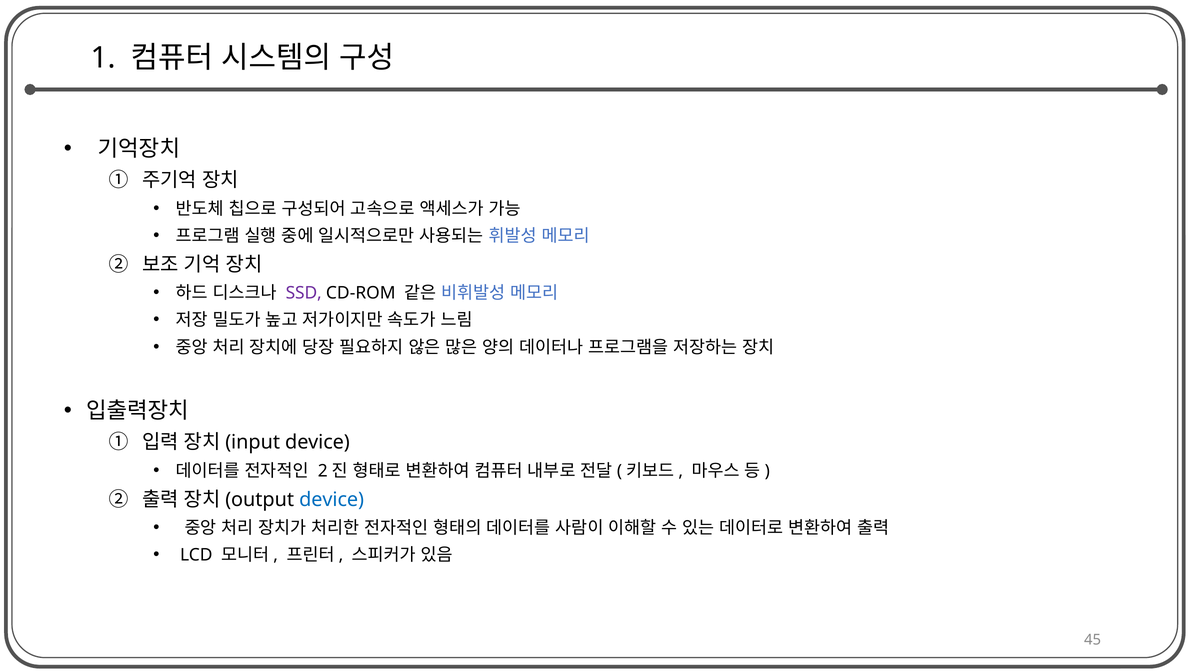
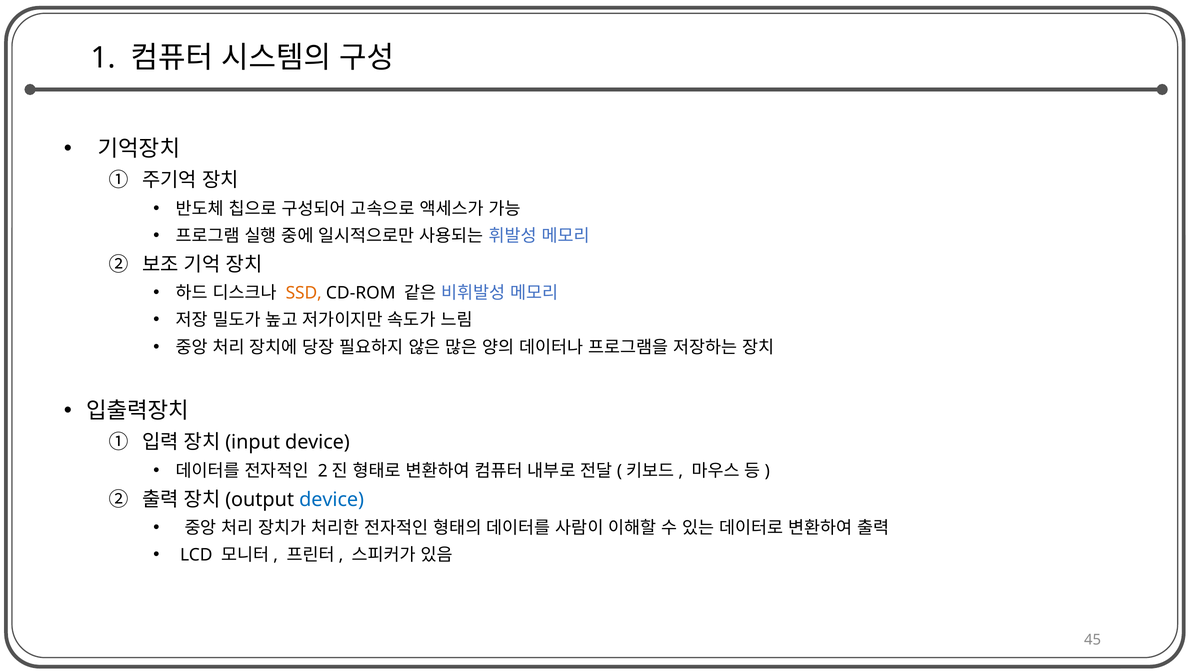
SSD colour: purple -> orange
